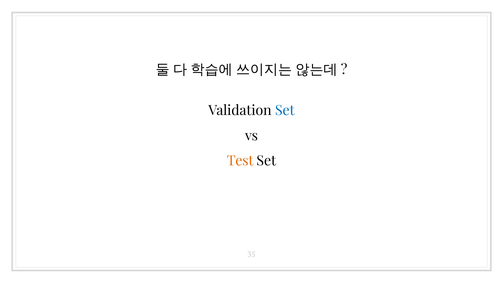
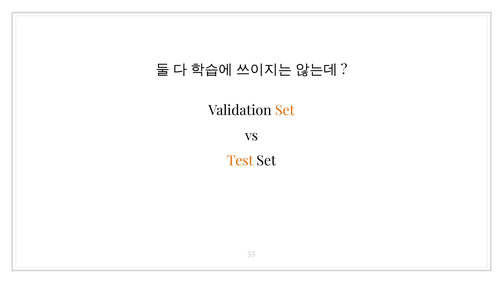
Set at (285, 111) colour: blue -> orange
